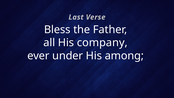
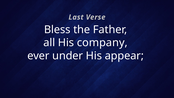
among: among -> appear
